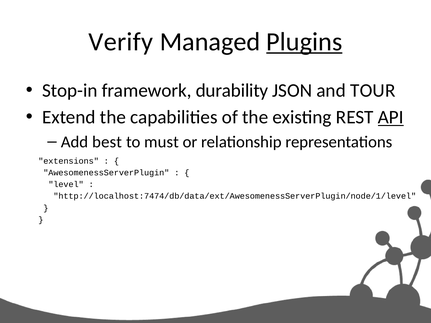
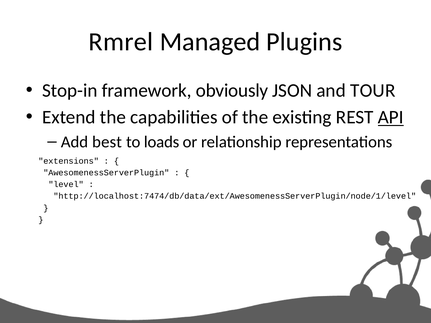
Verify: Verify -> Rmrel
Plugins underline: present -> none
durability: durability -> obviously
must: must -> loads
